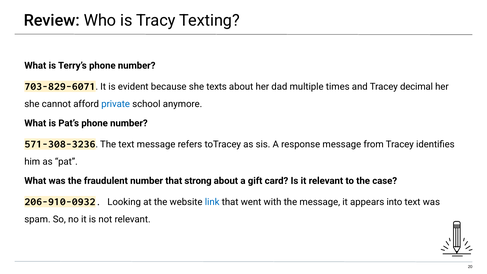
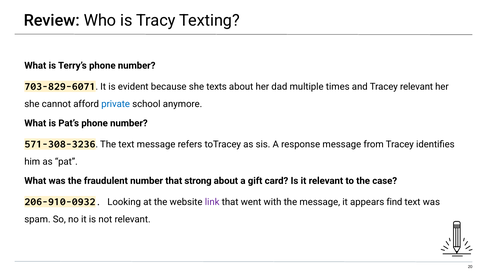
Tracey decimal: decimal -> relevant
link colour: blue -> purple
into: into -> find
